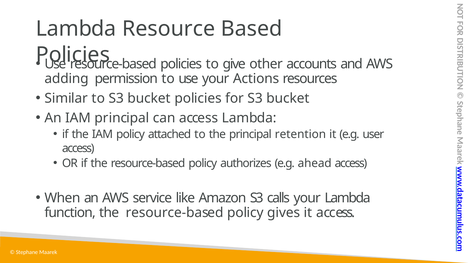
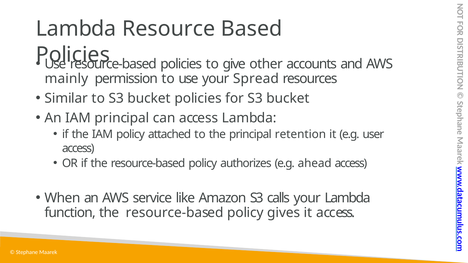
adding: adding -> mainly
Actions: Actions -> Spread
